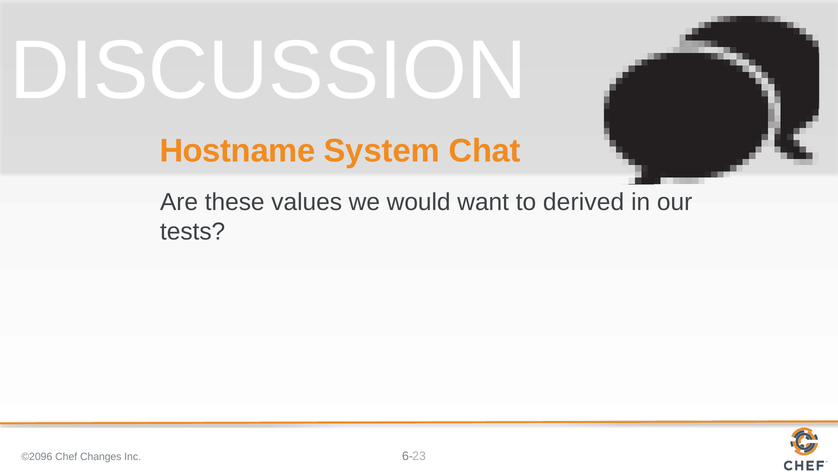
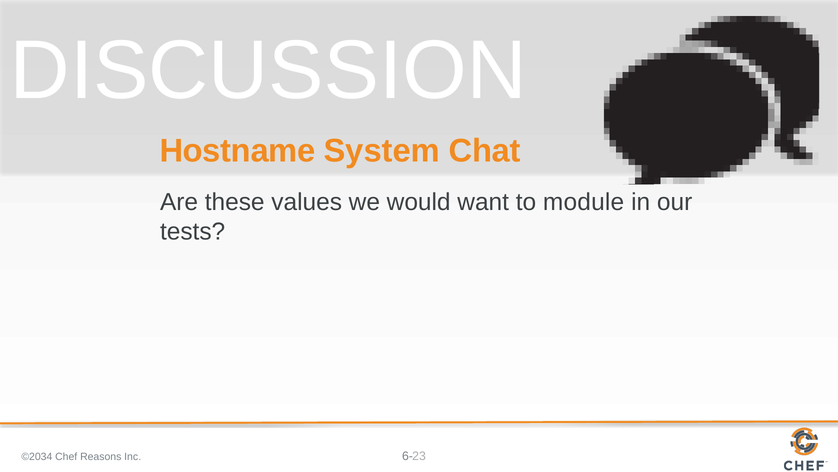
derived: derived -> module
©2096: ©2096 -> ©2034
Changes: Changes -> Reasons
